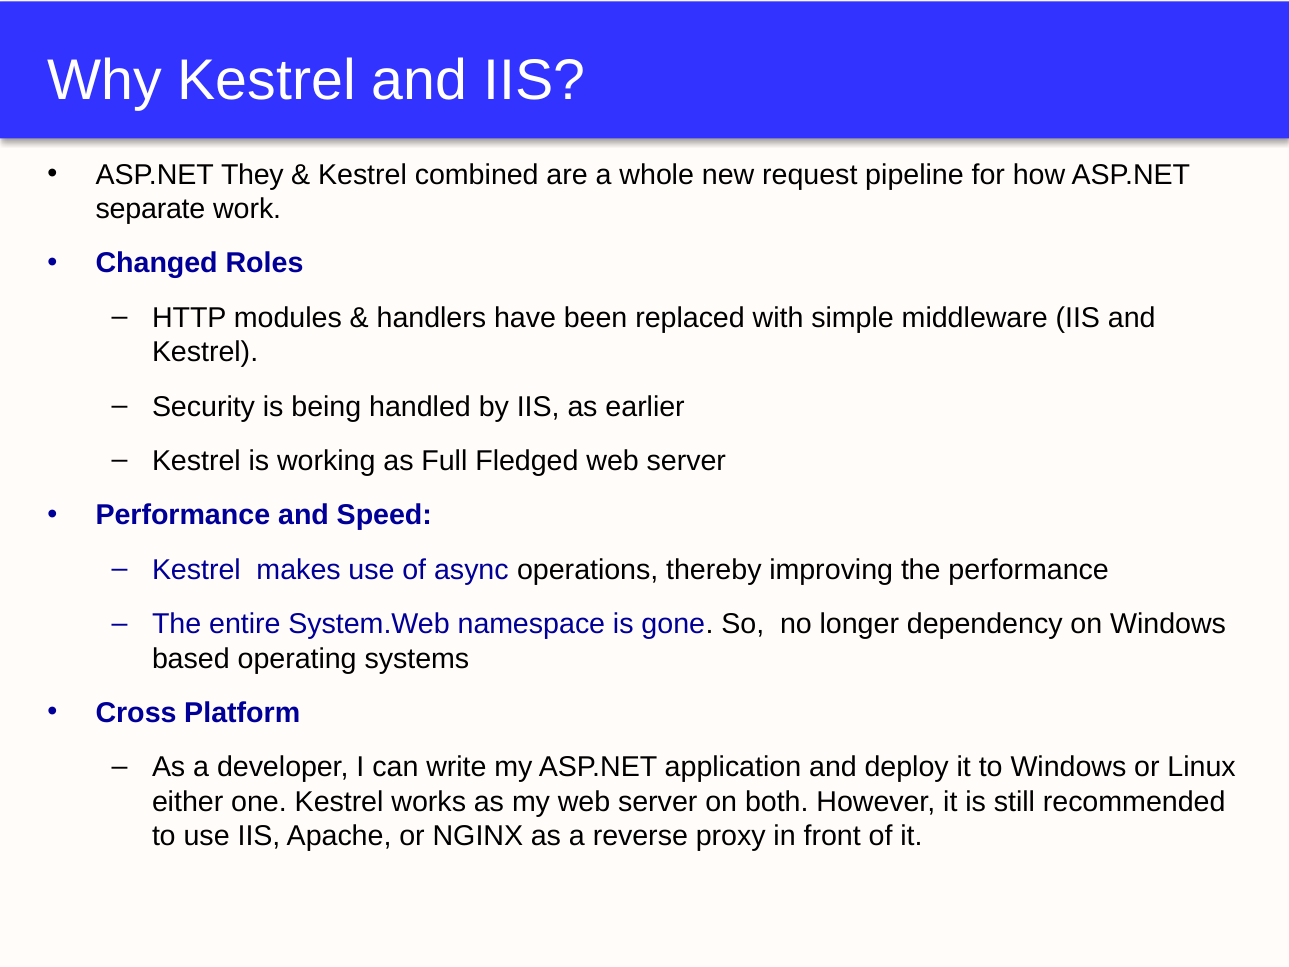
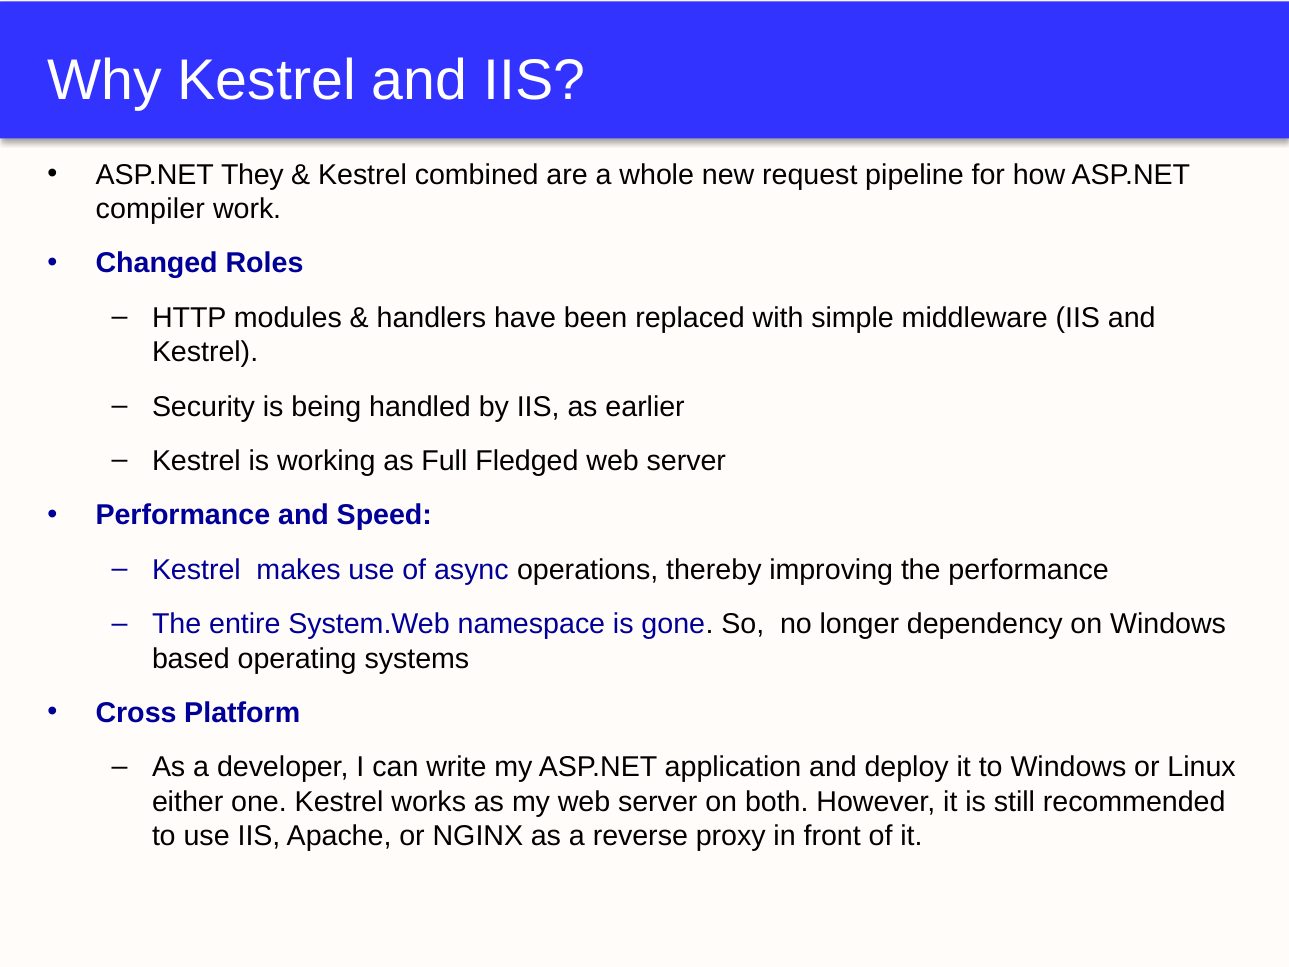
separate: separate -> compiler
